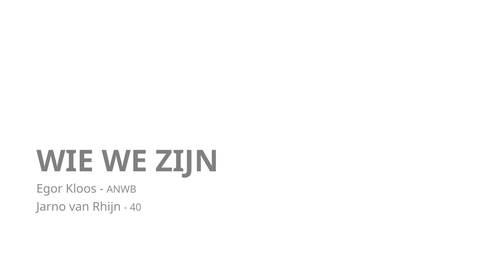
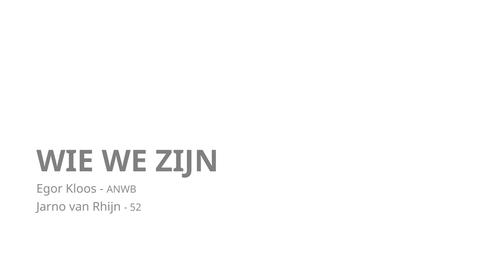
40: 40 -> 52
